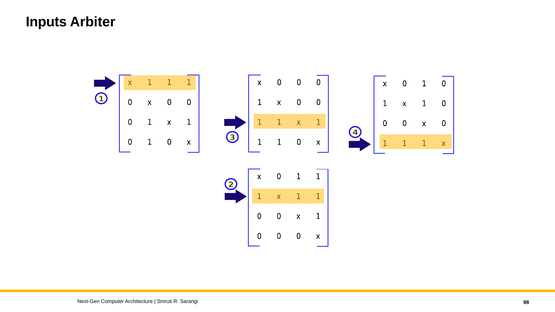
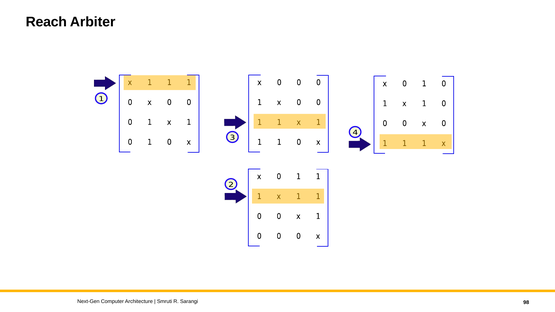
Inputs: Inputs -> Reach
